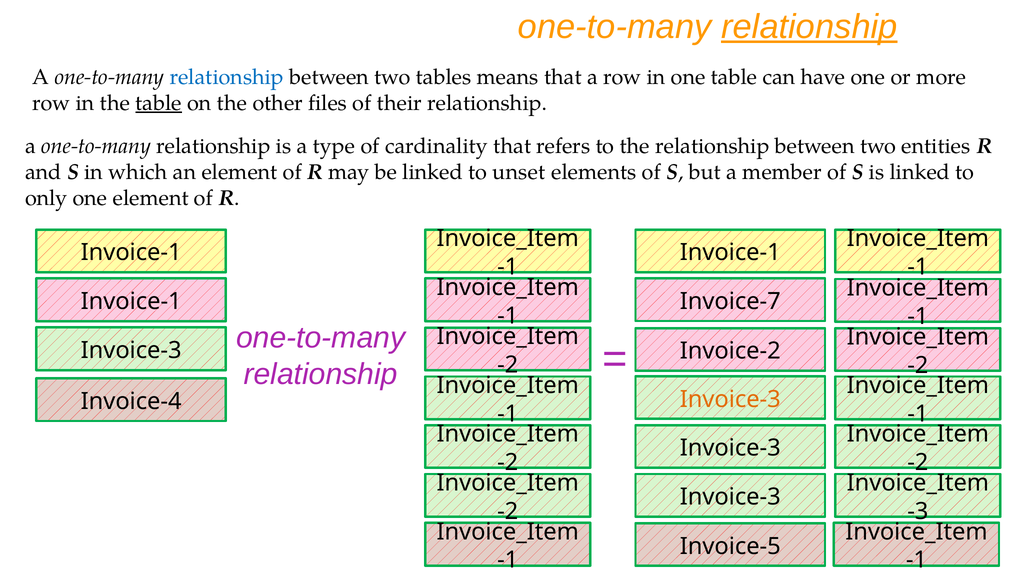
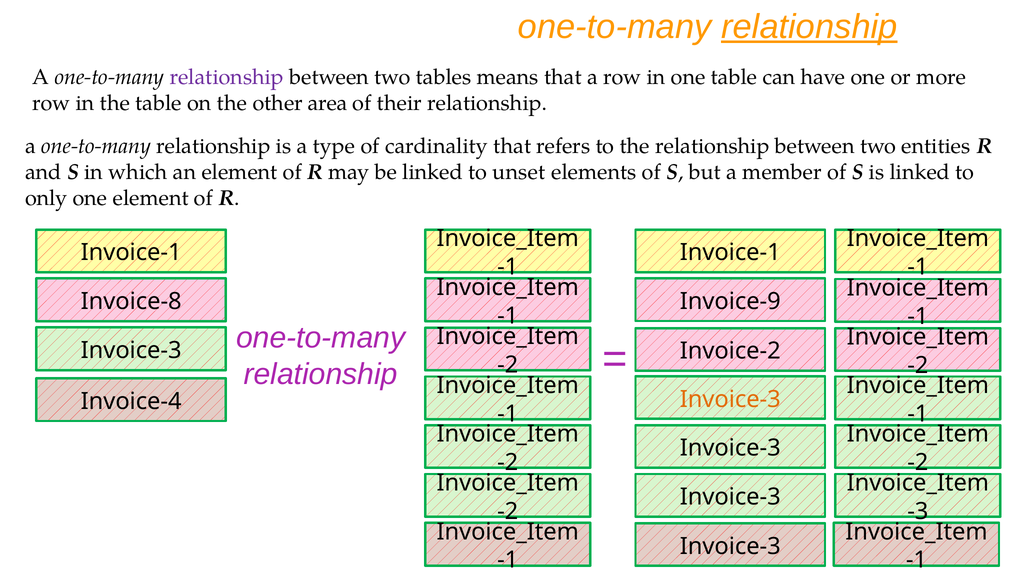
relationship at (227, 77) colour: blue -> purple
table at (159, 103) underline: present -> none
files: files -> area
Invoice-7: Invoice-7 -> Invoice-9
Invoice-1 at (131, 302): Invoice-1 -> Invoice-8
Invoice-5 at (730, 546): Invoice-5 -> Invoice-3
